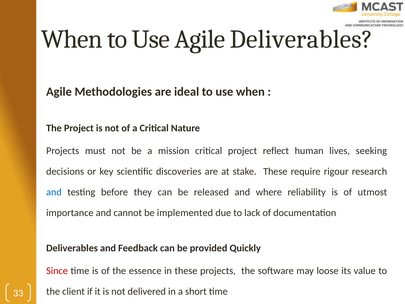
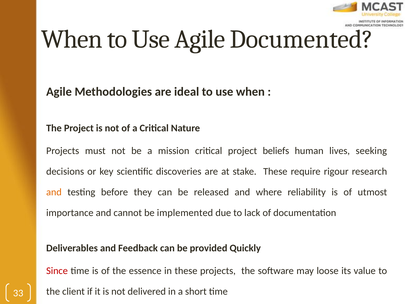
Agile Deliverables: Deliverables -> Documented
reflect: reflect -> beliefs
and at (54, 192) colour: blue -> orange
